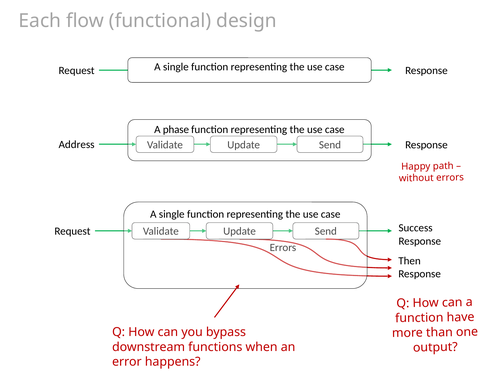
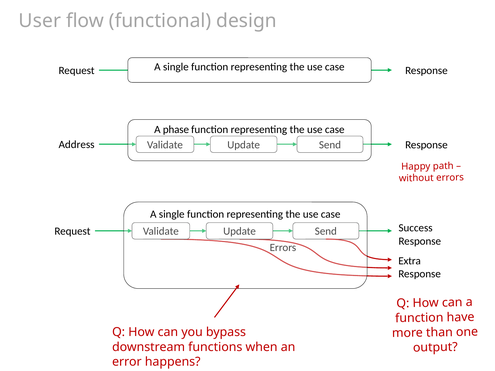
Each: Each -> User
Then: Then -> Extra
